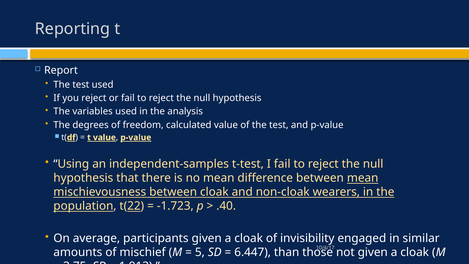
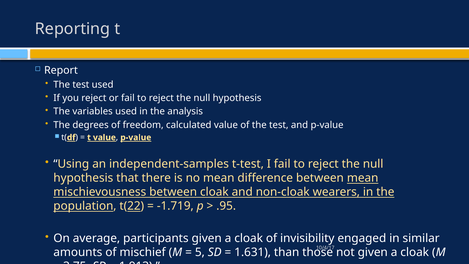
-1.723: -1.723 -> -1.719
.40: .40 -> .95
6.447: 6.447 -> 1.631
